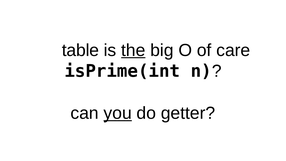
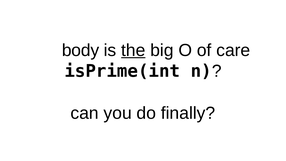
table: table -> body
you underline: present -> none
getter: getter -> finally
